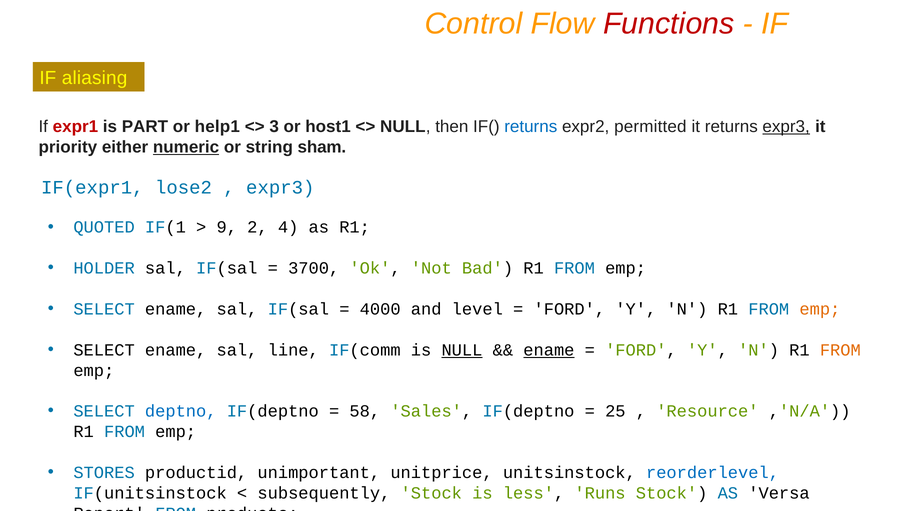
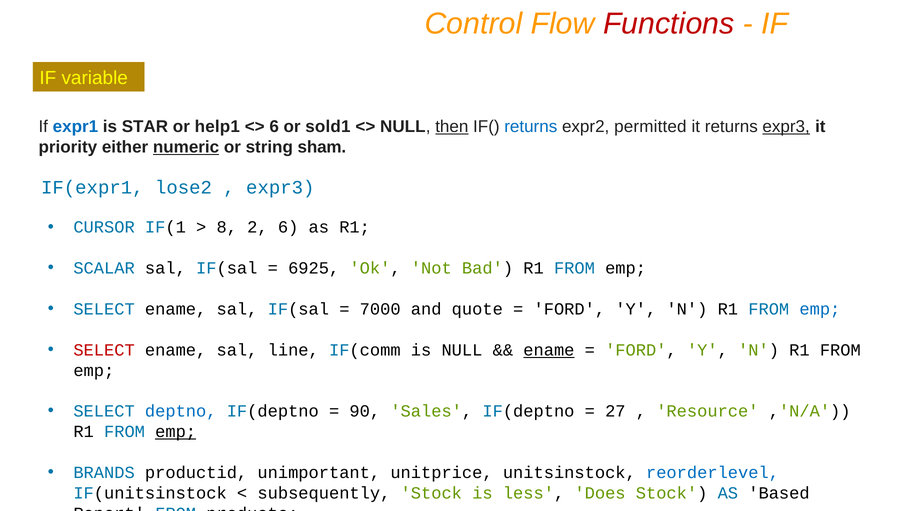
aliasing: aliasing -> variable
expr1 colour: red -> blue
PART: PART -> STAR
3 at (274, 127): 3 -> 6
host1: host1 -> sold1
then underline: none -> present
QUOTED: QUOTED -> CURSOR
9: 9 -> 8
2 4: 4 -> 6
HOLDER: HOLDER -> SCALAR
3700: 3700 -> 6925
4000: 4000 -> 7000
level: level -> quote
emp at (820, 309) colour: orange -> blue
SELECT at (104, 350) colour: black -> red
NULL at (462, 350) underline: present -> none
FROM at (840, 350) colour: orange -> black
58: 58 -> 90
25: 25 -> 27
emp at (176, 432) underline: none -> present
STORES: STORES -> BRANDS
Runs: Runs -> Does
Versa: Versa -> Based
